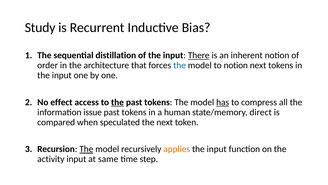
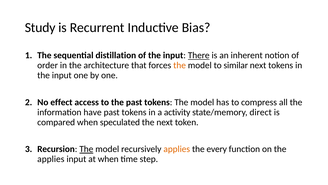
the at (180, 65) colour: blue -> orange
to notion: notion -> similar
the at (117, 102) underline: present -> none
has underline: present -> none
issue: issue -> have
human: human -> activity
input at (217, 149): input -> every
activity at (51, 159): activity -> applies
at same: same -> when
